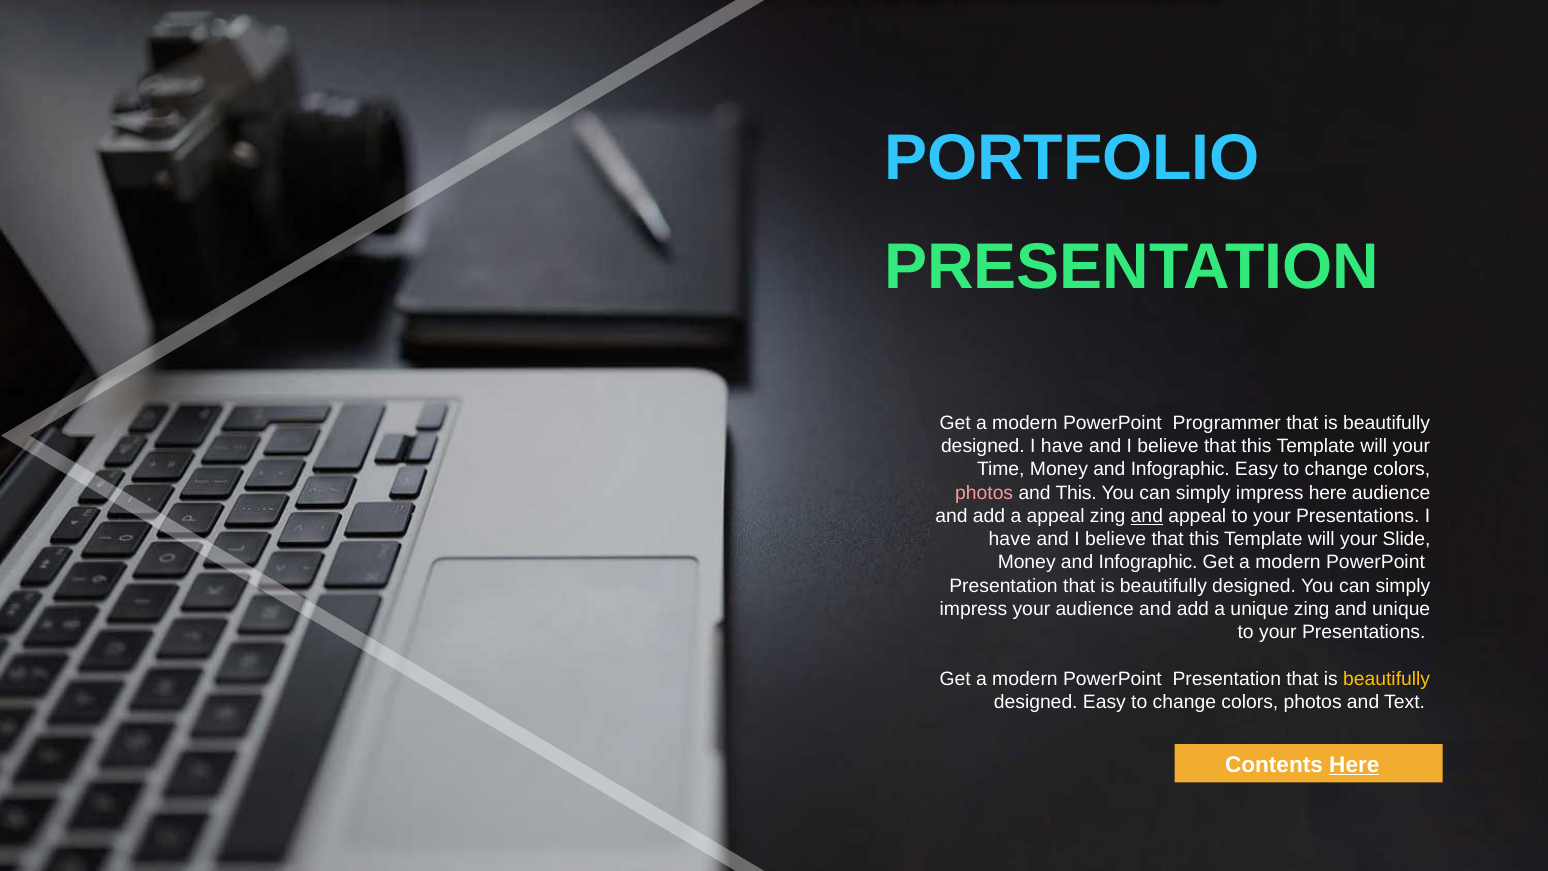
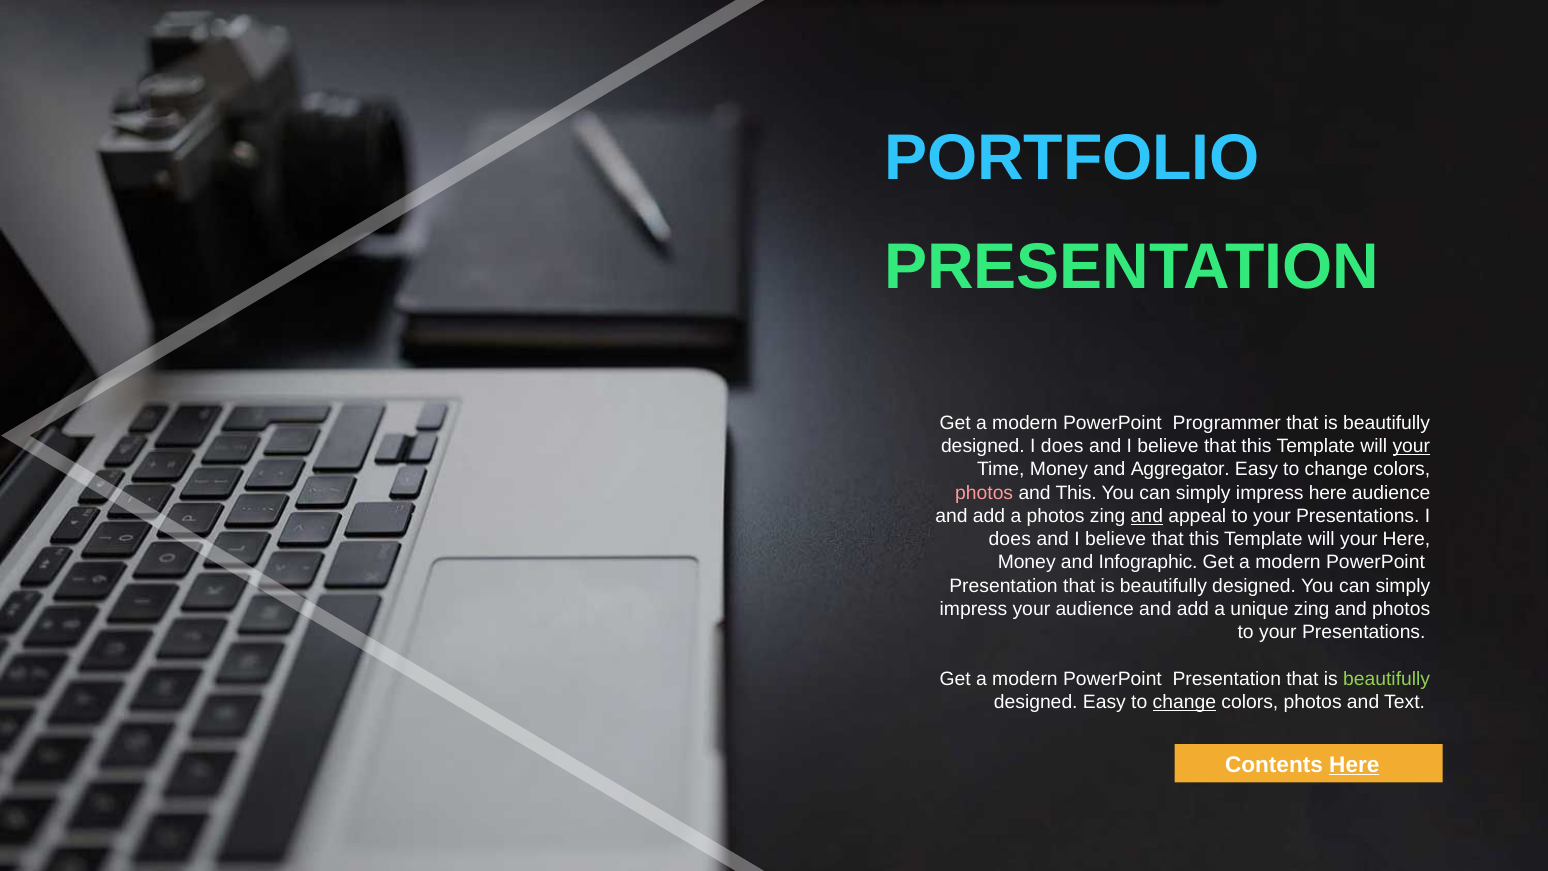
designed I have: have -> does
your at (1411, 446) underline: none -> present
Time Money and Infographic: Infographic -> Aggregator
a appeal: appeal -> photos
have at (1010, 539): have -> does
your Slide: Slide -> Here
and unique: unique -> photos
beautifully at (1387, 678) colour: yellow -> light green
change at (1184, 702) underline: none -> present
